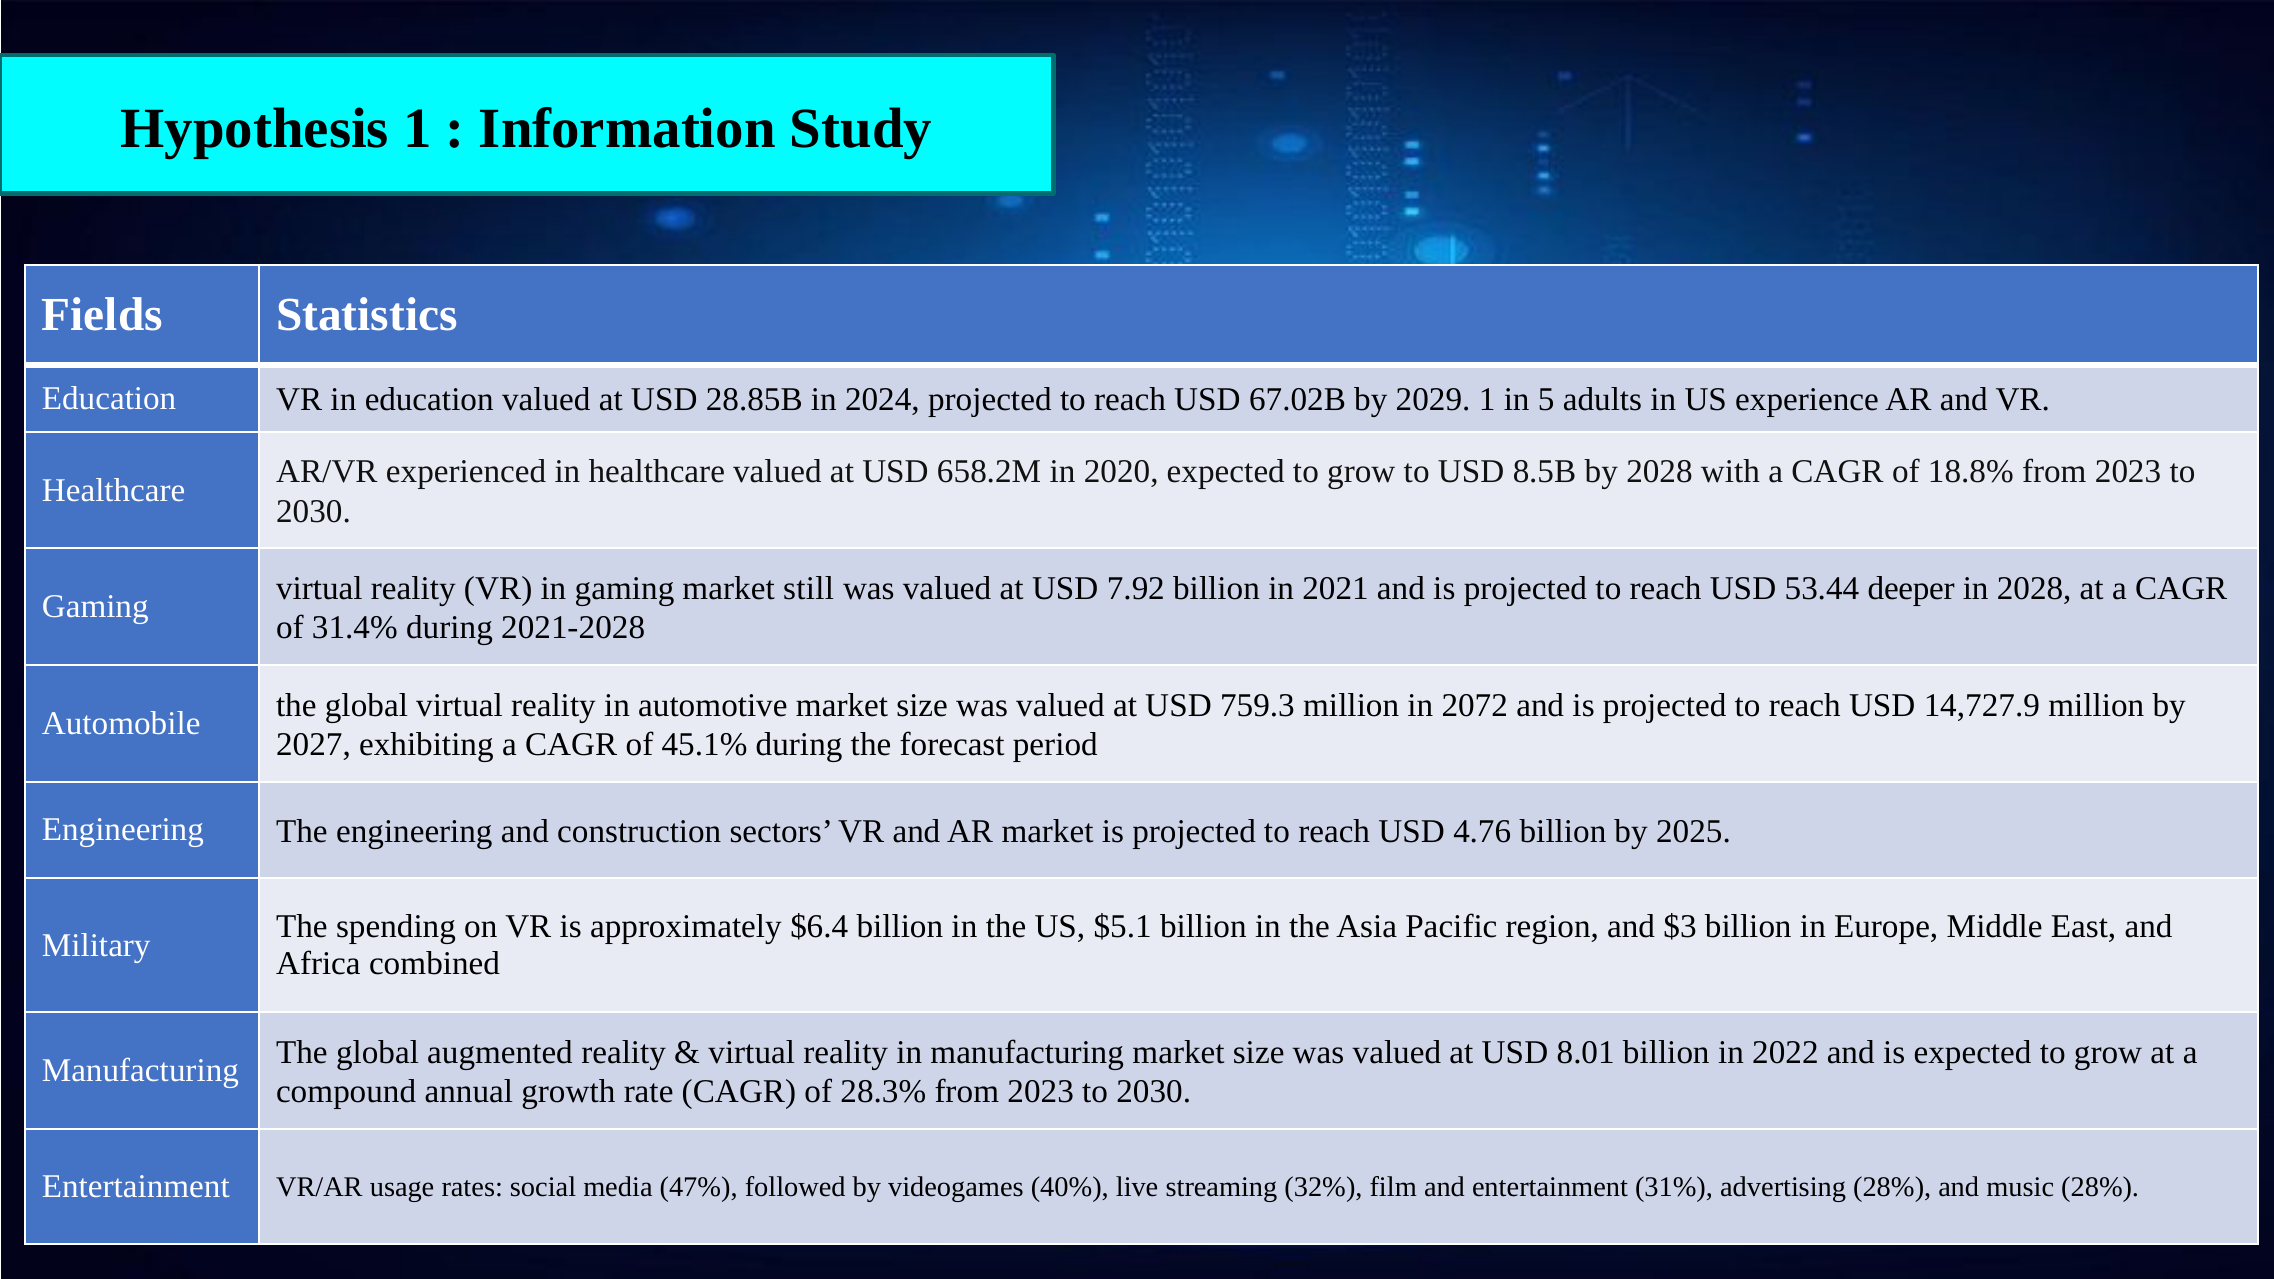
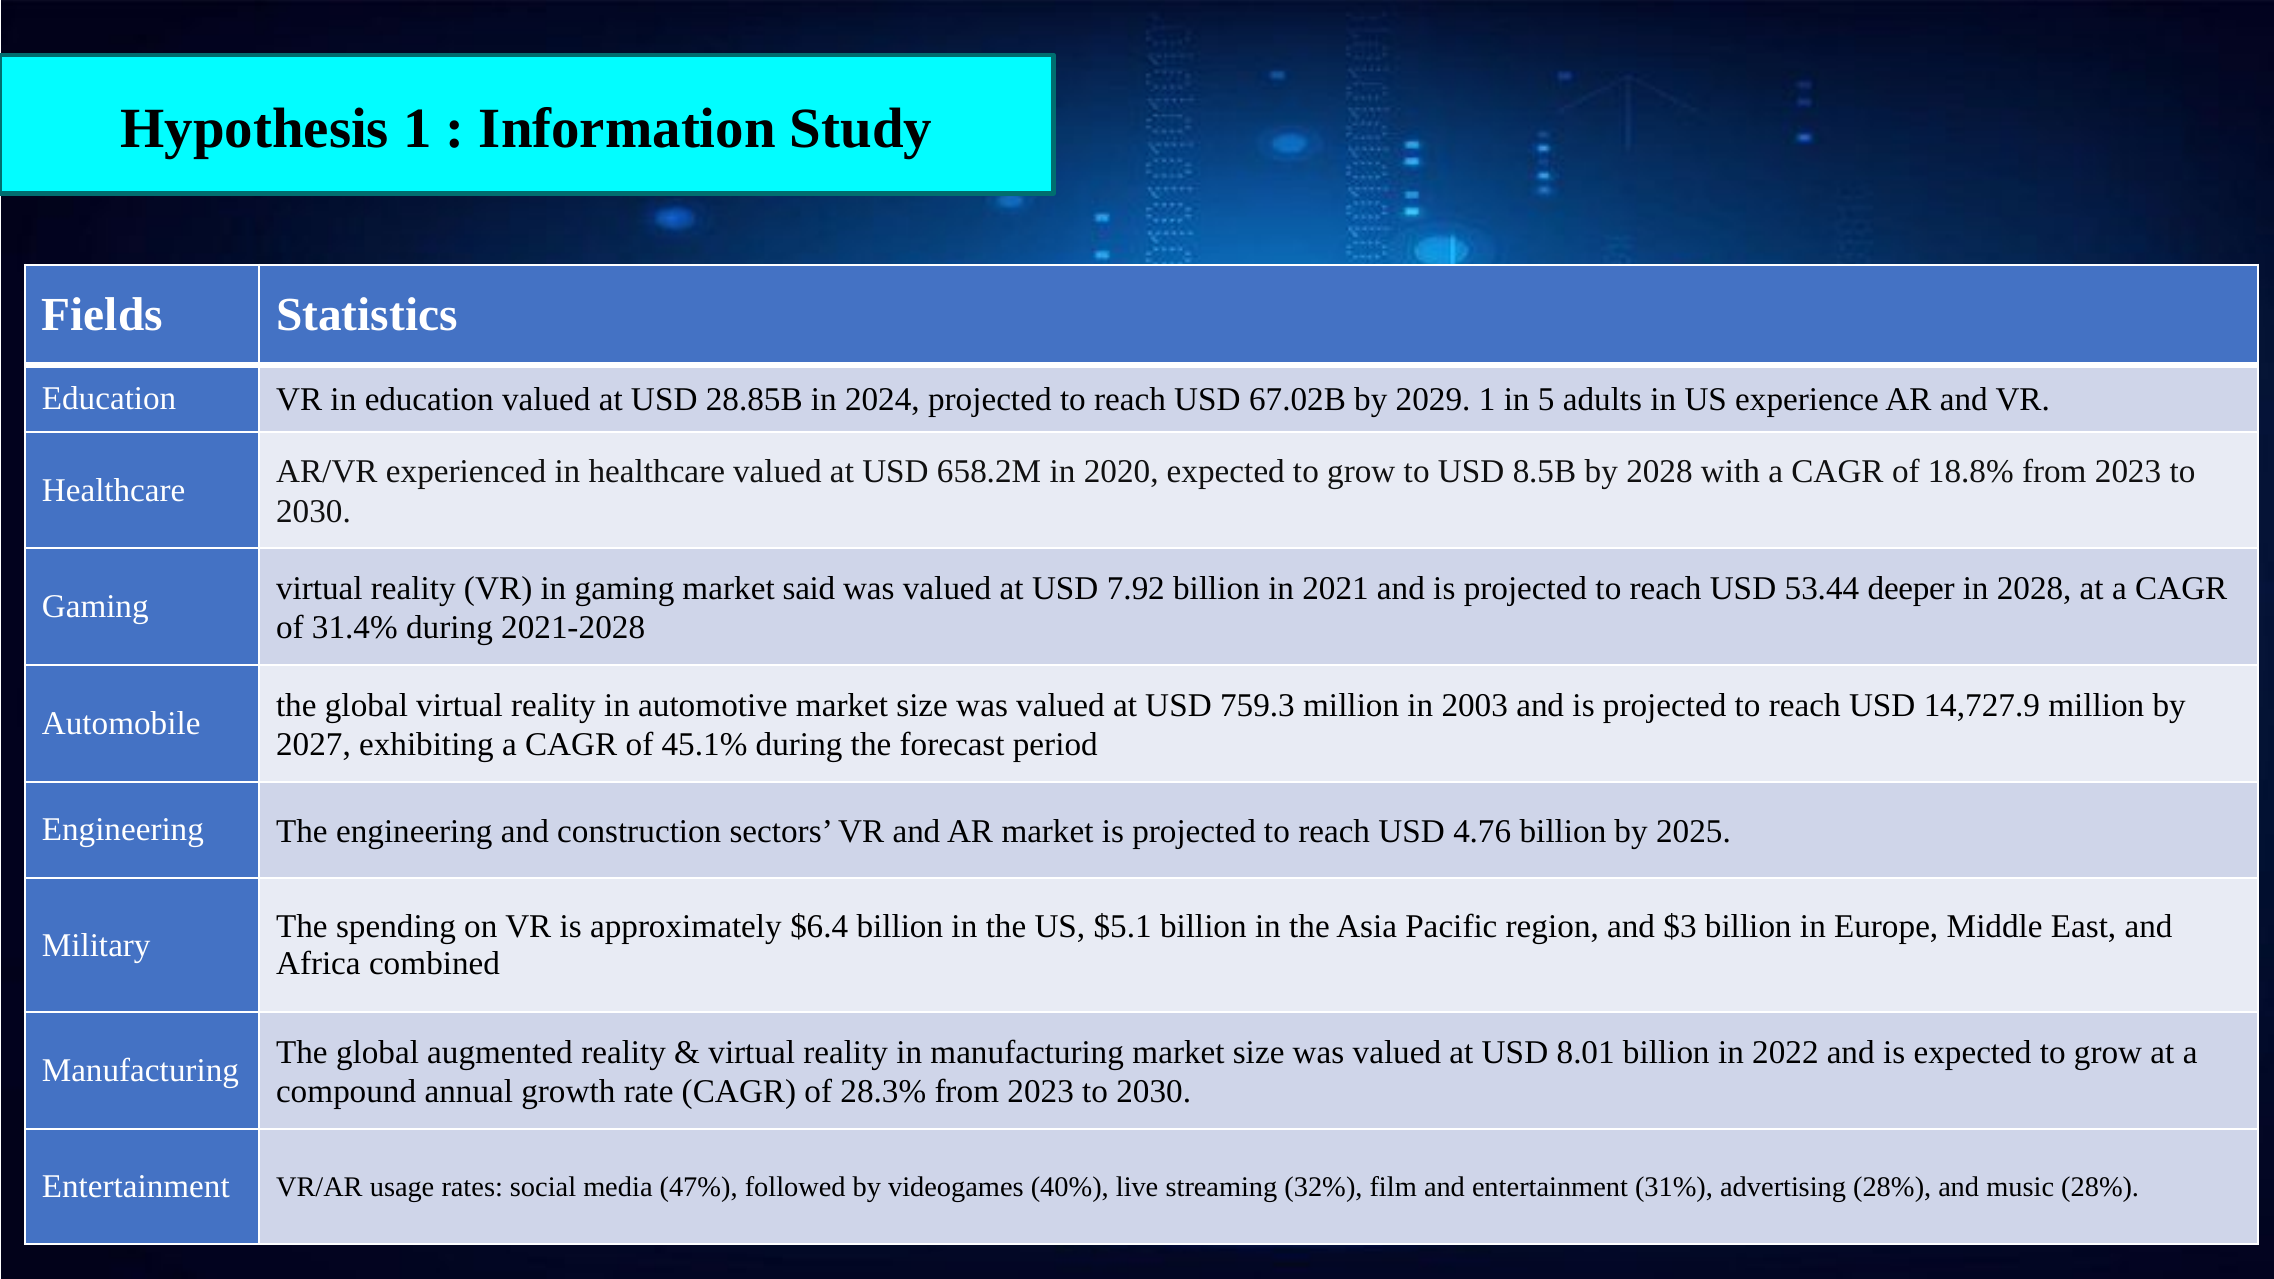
still: still -> said
2072: 2072 -> 2003
